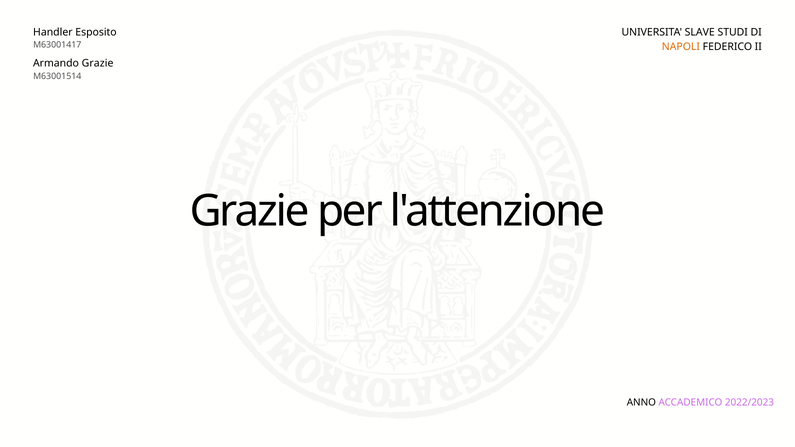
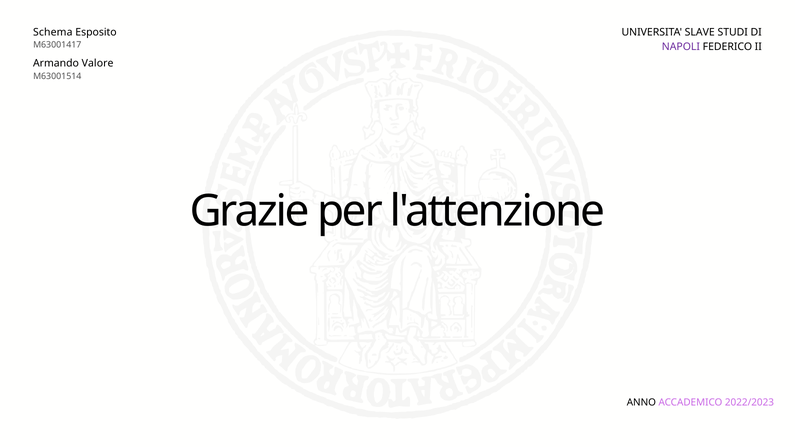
Handler: Handler -> Schema
NAPOLI colour: orange -> purple
Armando Grazie: Grazie -> Valore
